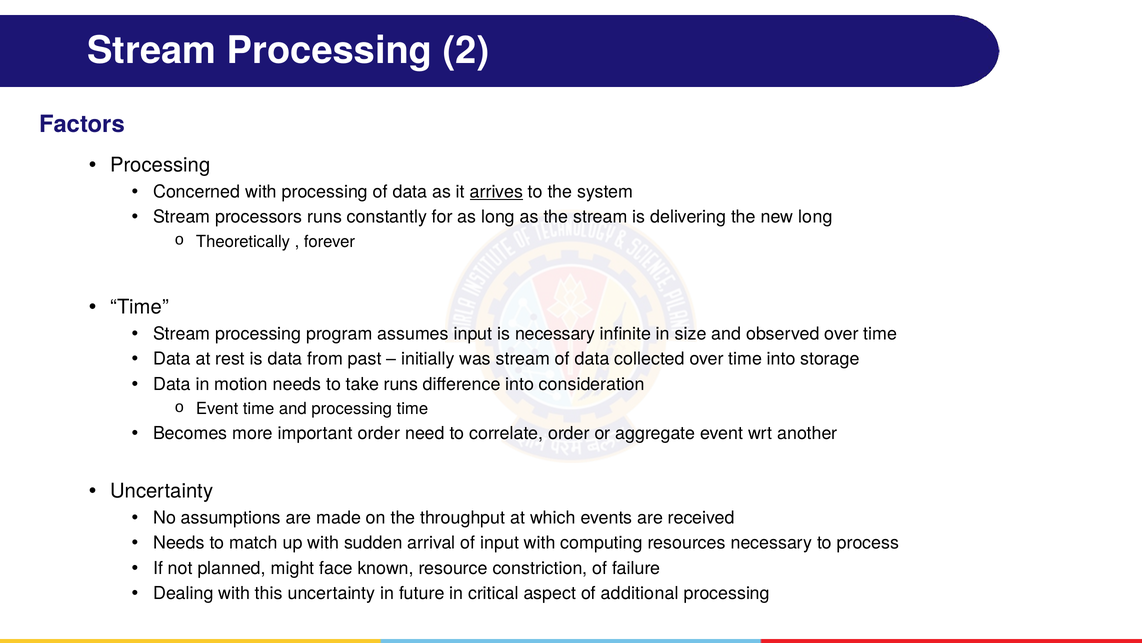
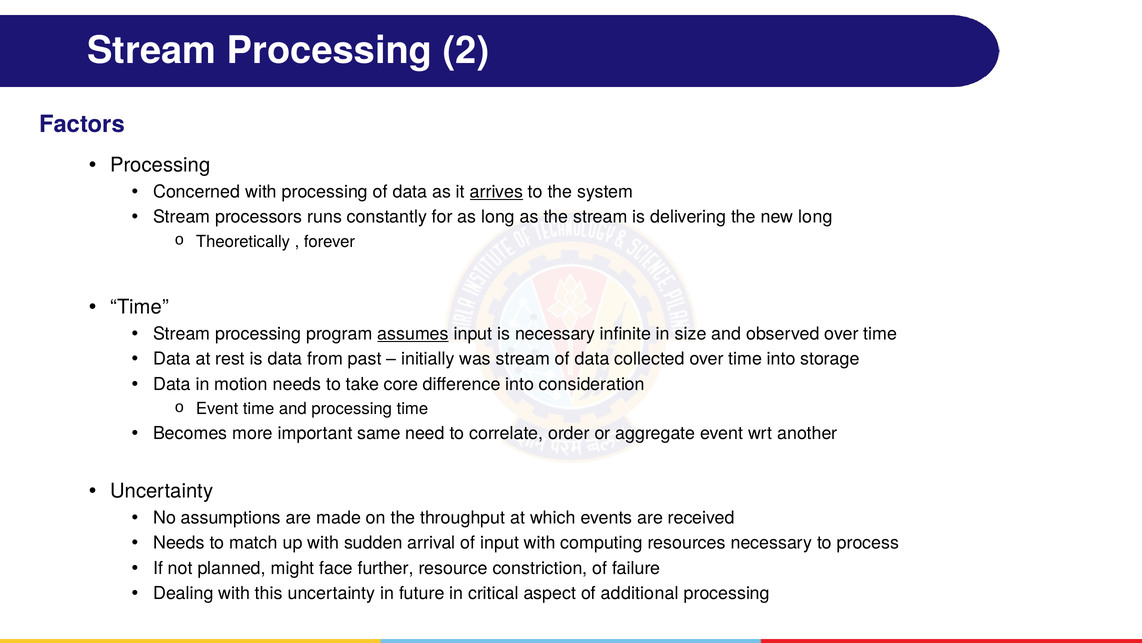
assumes underline: none -> present
take runs: runs -> core
important order: order -> same
known: known -> further
